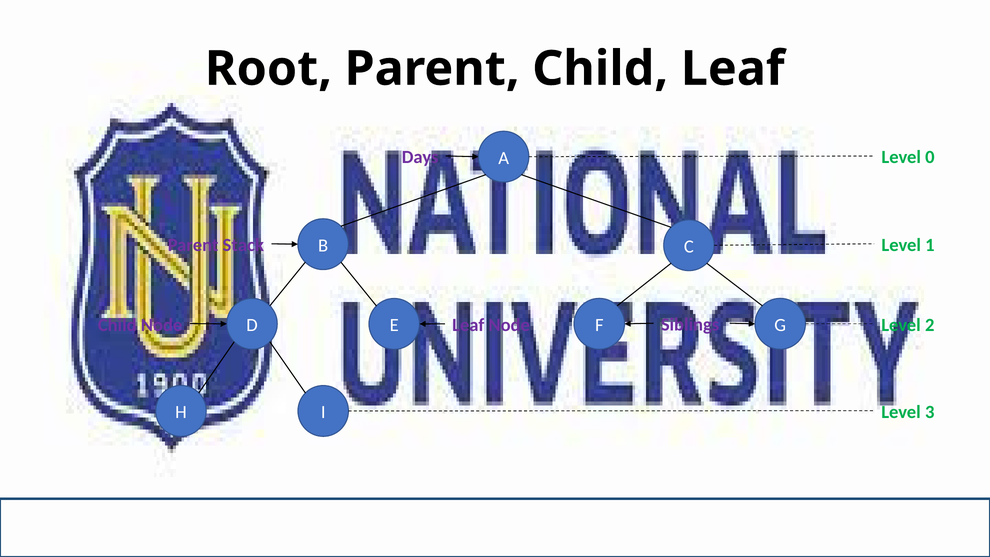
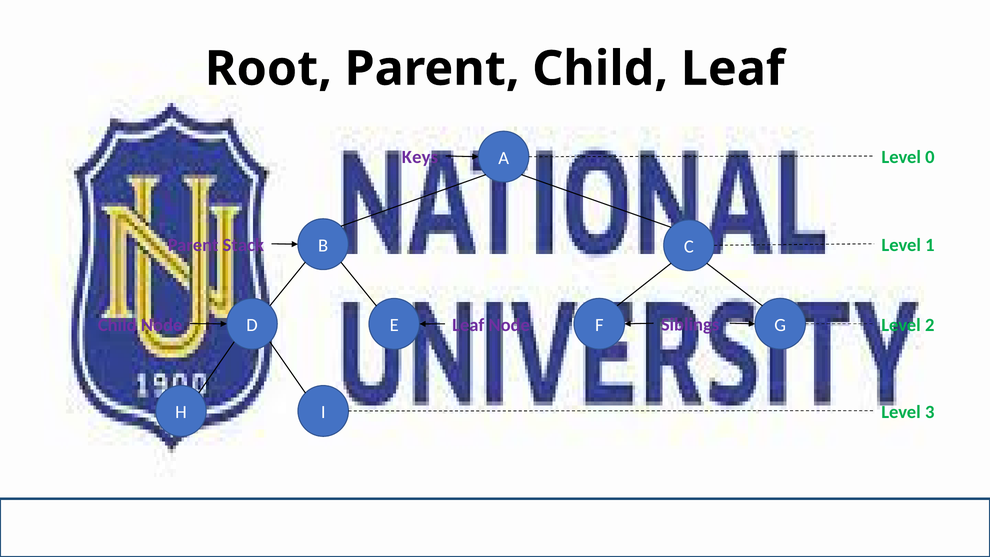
Days: Days -> Keys
